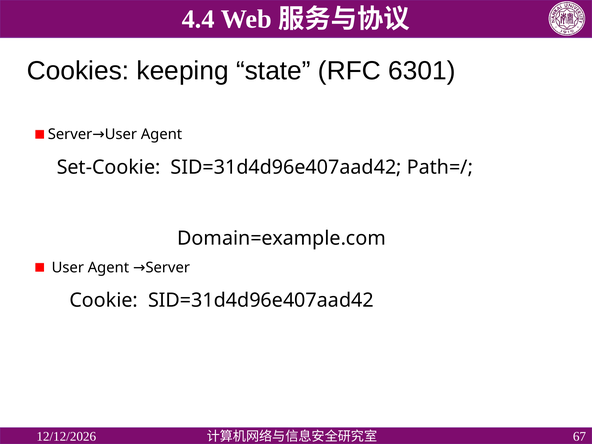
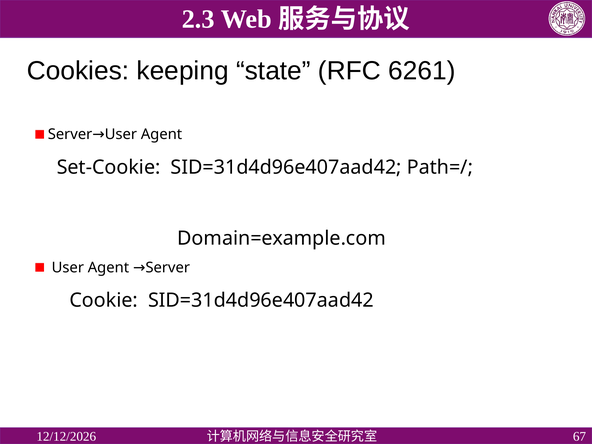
4.4: 4.4 -> 2.3
6301: 6301 -> 6261
